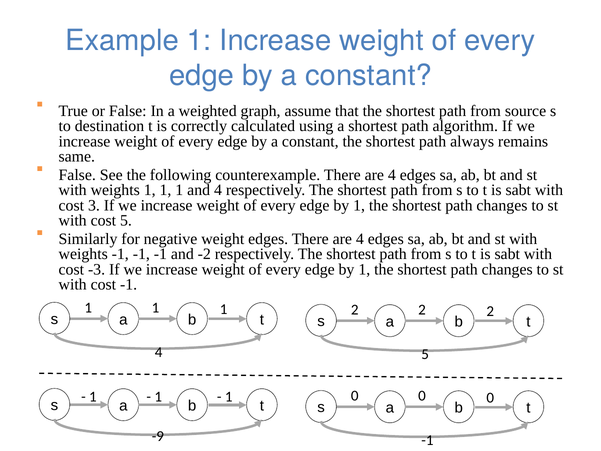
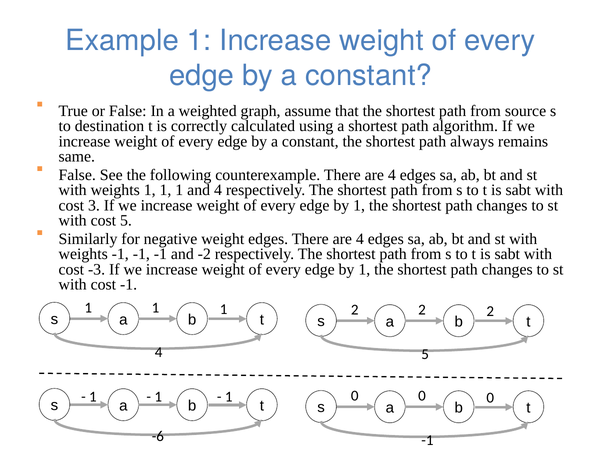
-9: -9 -> -6
